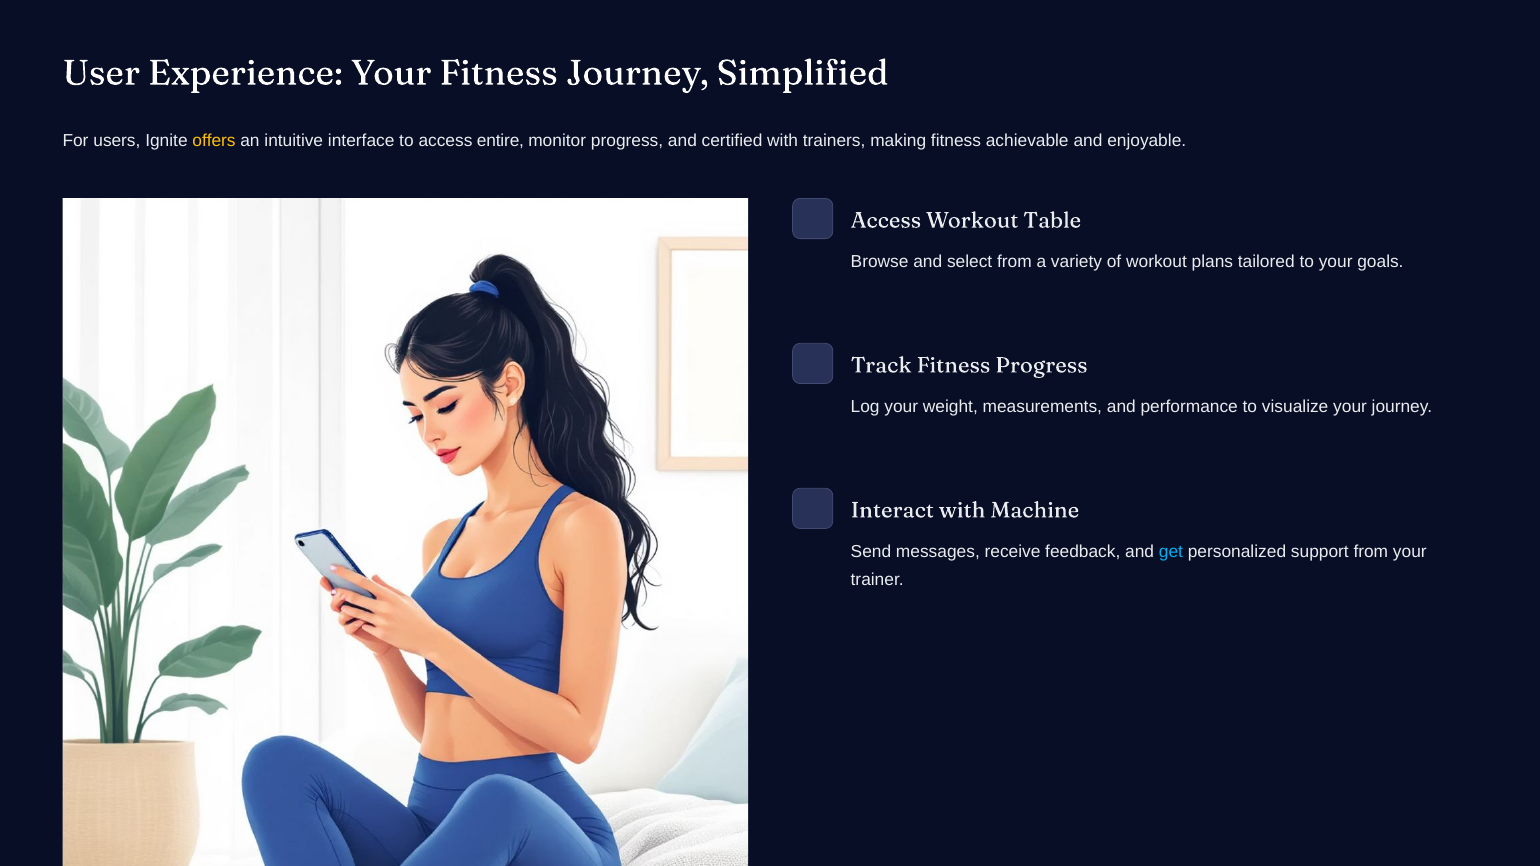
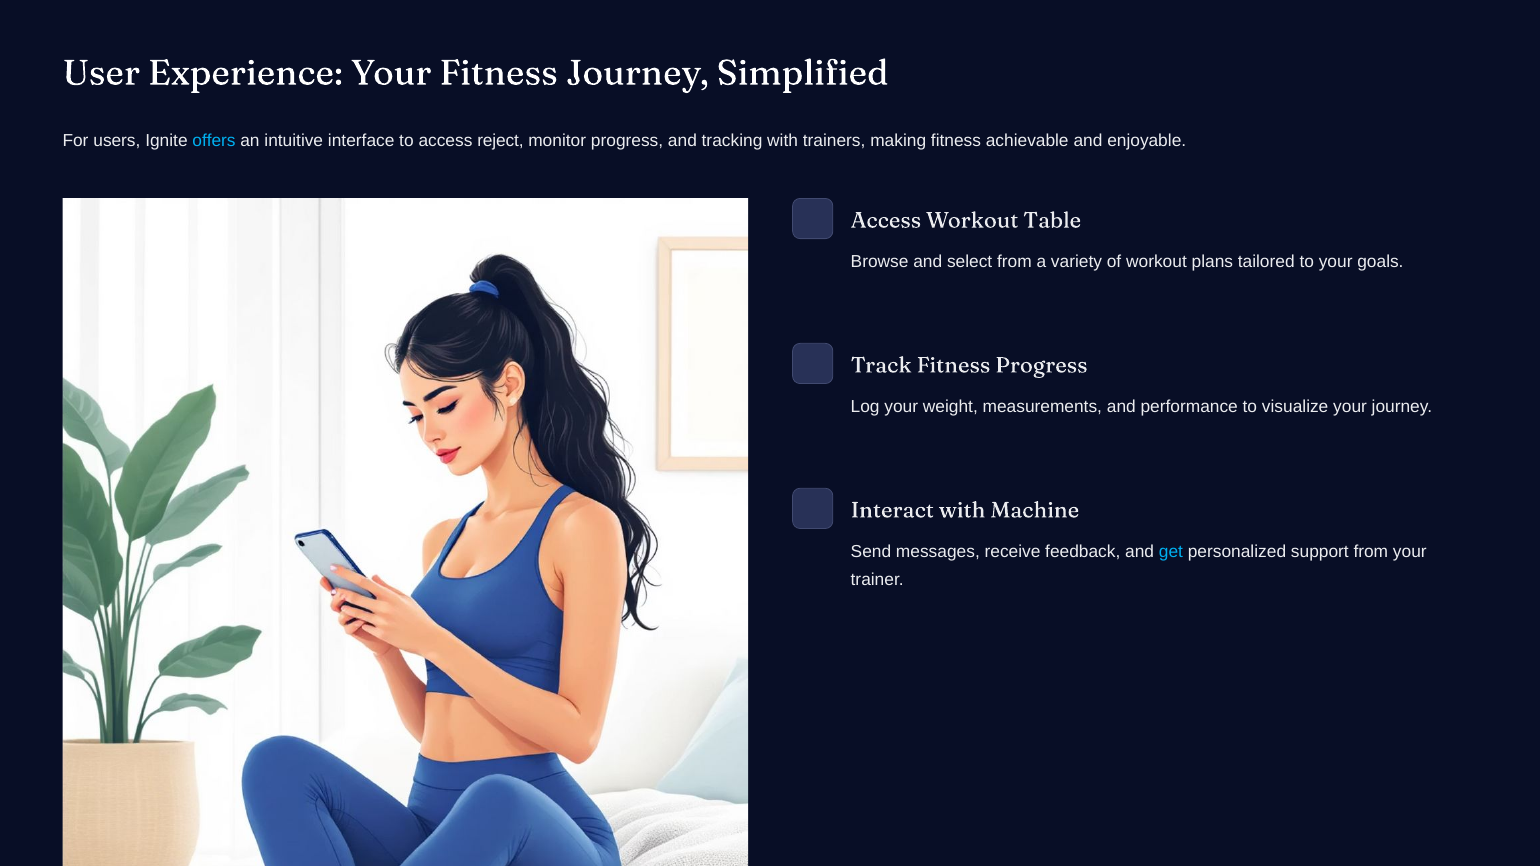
offers colour: yellow -> light blue
entire: entire -> reject
certified: certified -> tracking
